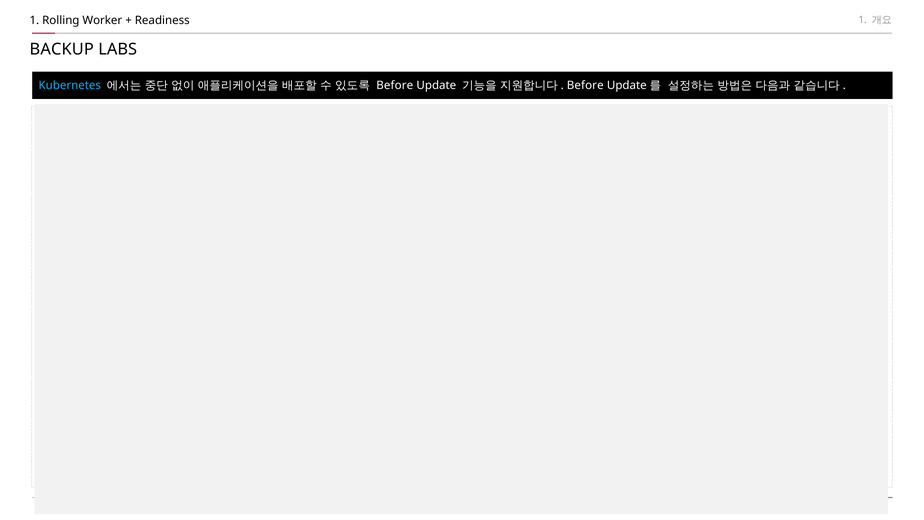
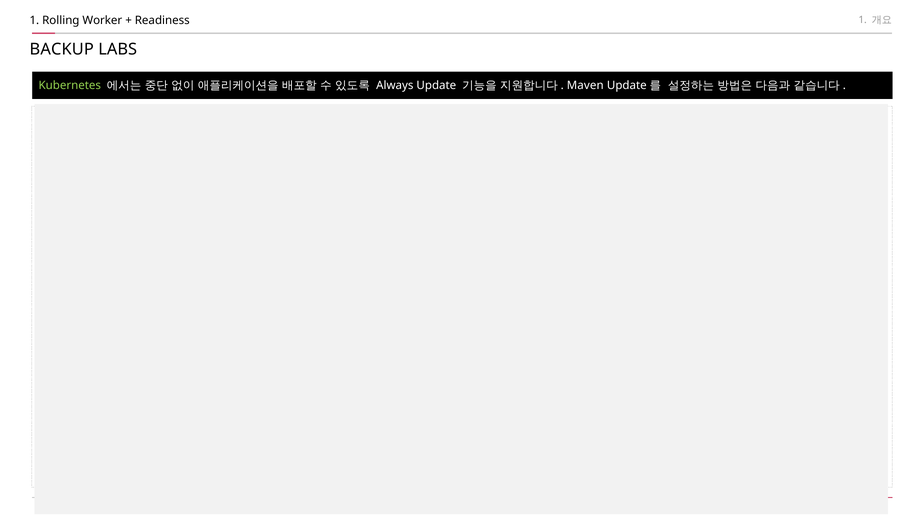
Kubernetes colour: light blue -> light green
Before at (395, 85): Before -> Always
Before at (585, 85): Before -> Maven
